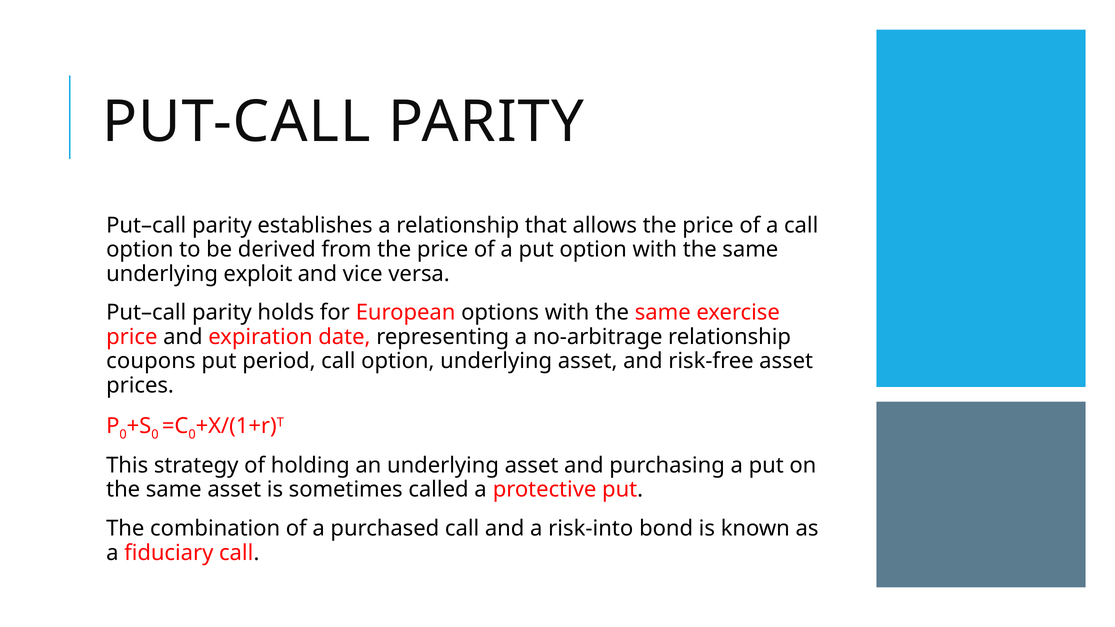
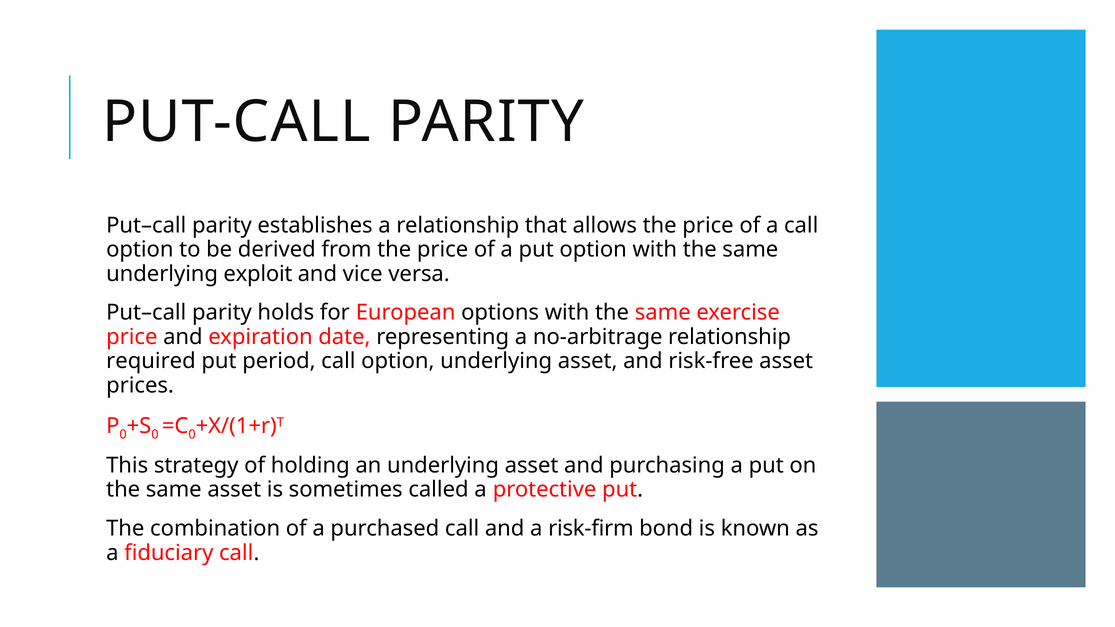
coupons: coupons -> required
risk-into: risk-into -> risk-firm
